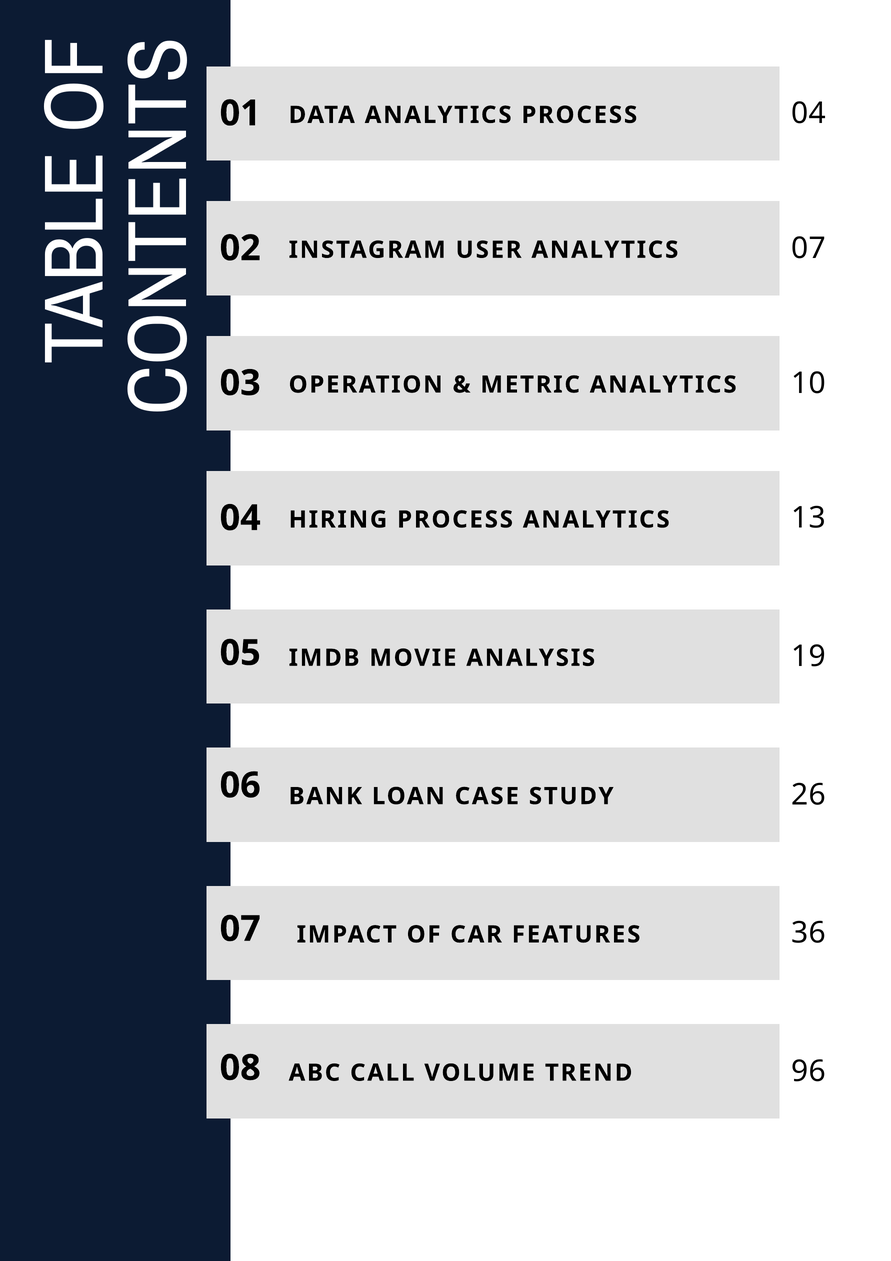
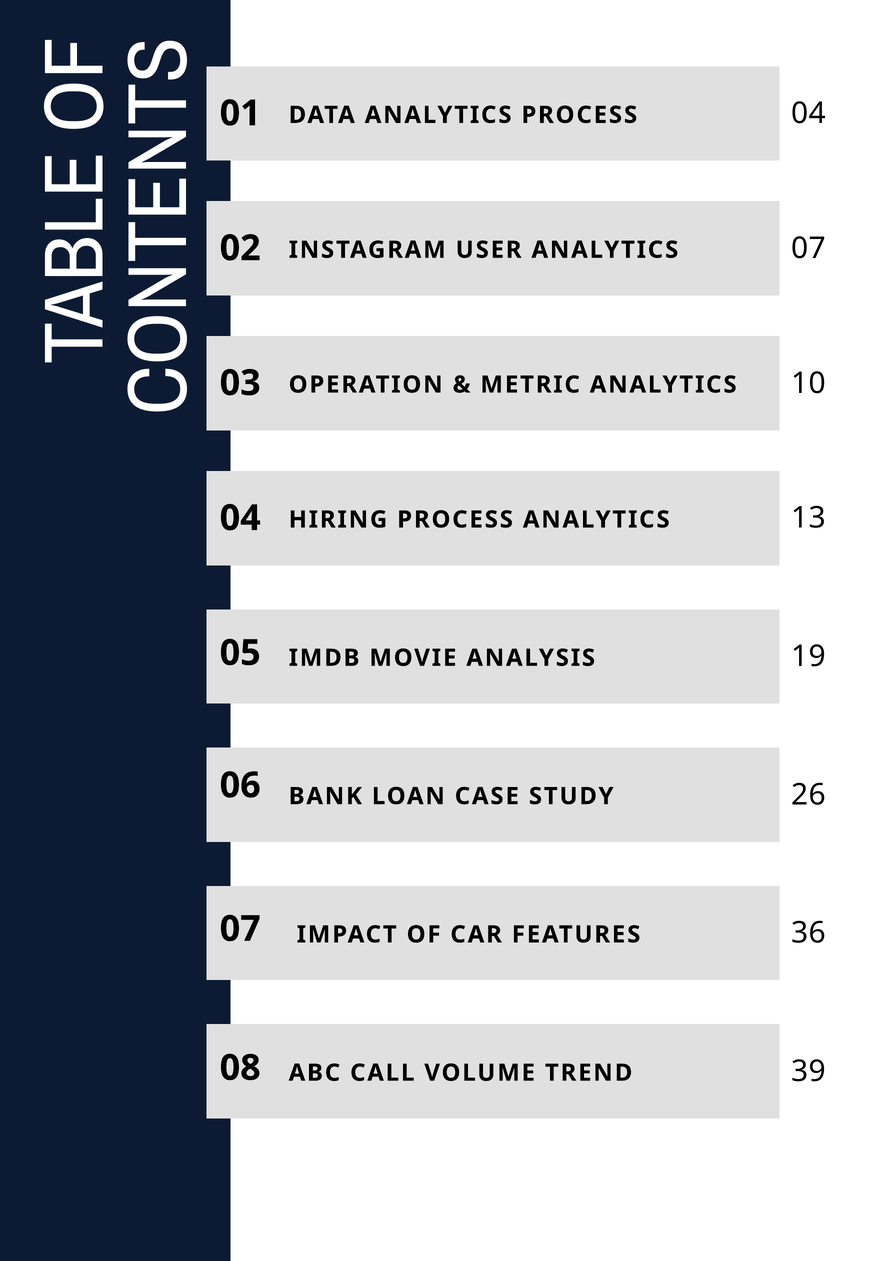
96: 96 -> 39
